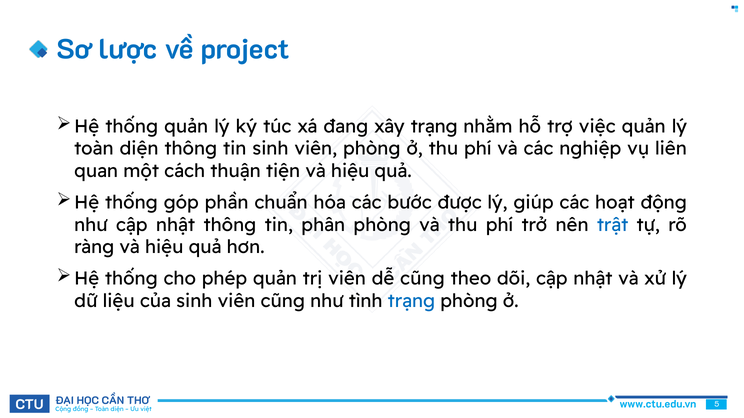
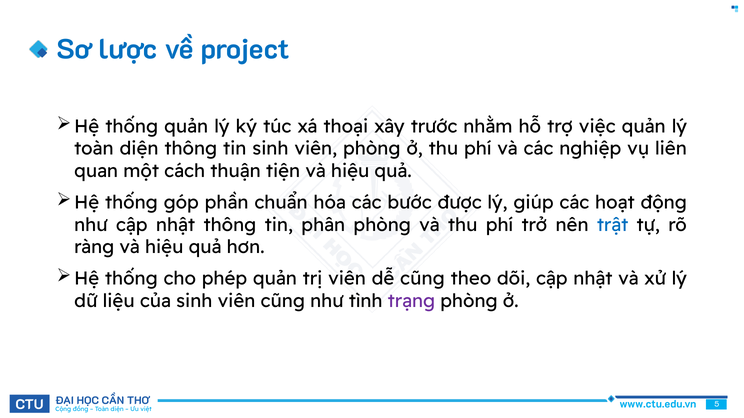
đang: đang -> thoại
xây trạng: trạng -> trước
trạng at (411, 301) colour: blue -> purple
